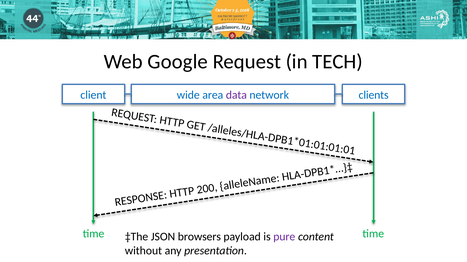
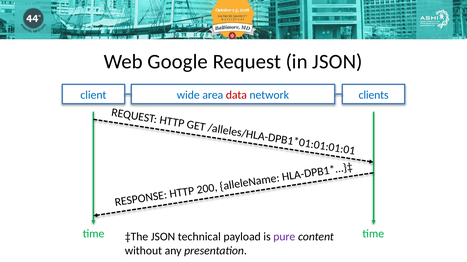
in TECH: TECH -> JSON
data colour: purple -> red
browsers: browsers -> technical
